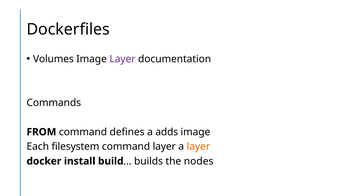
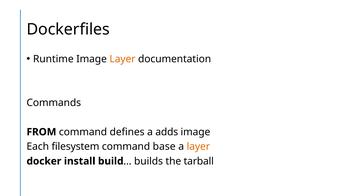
Volumes: Volumes -> Runtime
Layer at (122, 59) colour: purple -> orange
command layer: layer -> base
nodes: nodes -> tarball
